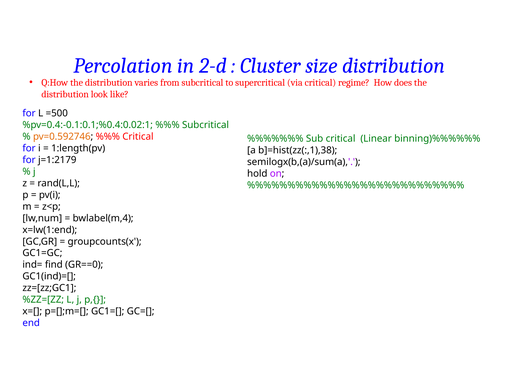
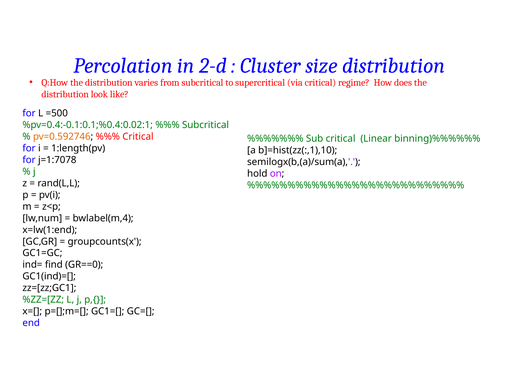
b]=hist(zz(:,1),38: b]=hist(zz(:,1),38 -> b]=hist(zz(:,1),10
j=1:2179: j=1:2179 -> j=1:7078
